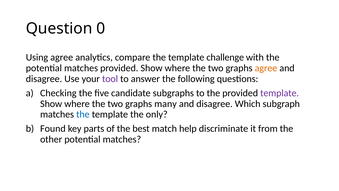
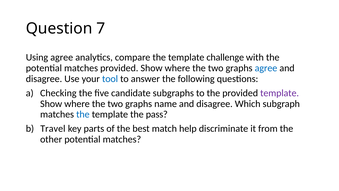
0: 0 -> 7
agree at (266, 68) colour: orange -> blue
tool colour: purple -> blue
many: many -> name
only: only -> pass
Found: Found -> Travel
